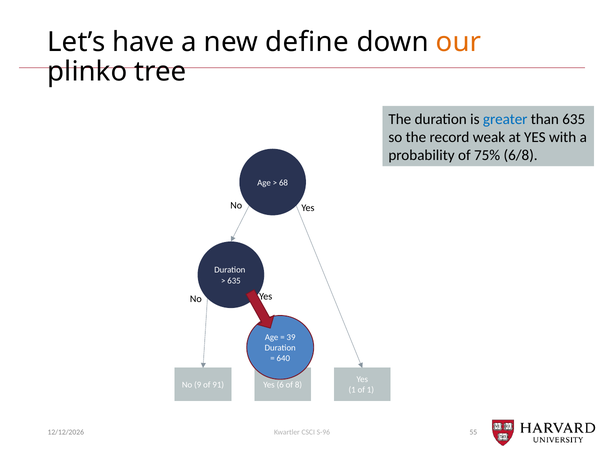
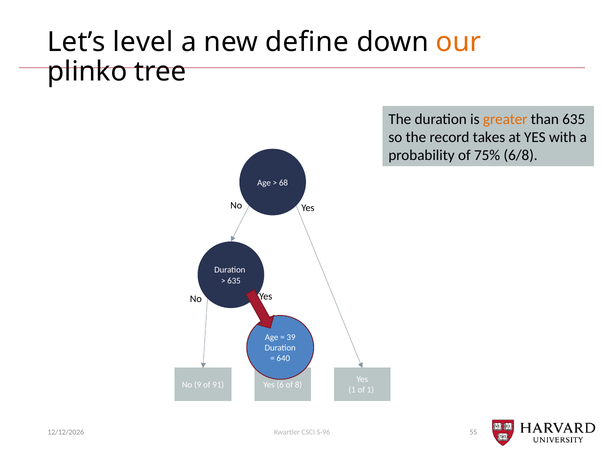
have: have -> level
greater colour: blue -> orange
weak: weak -> takes
